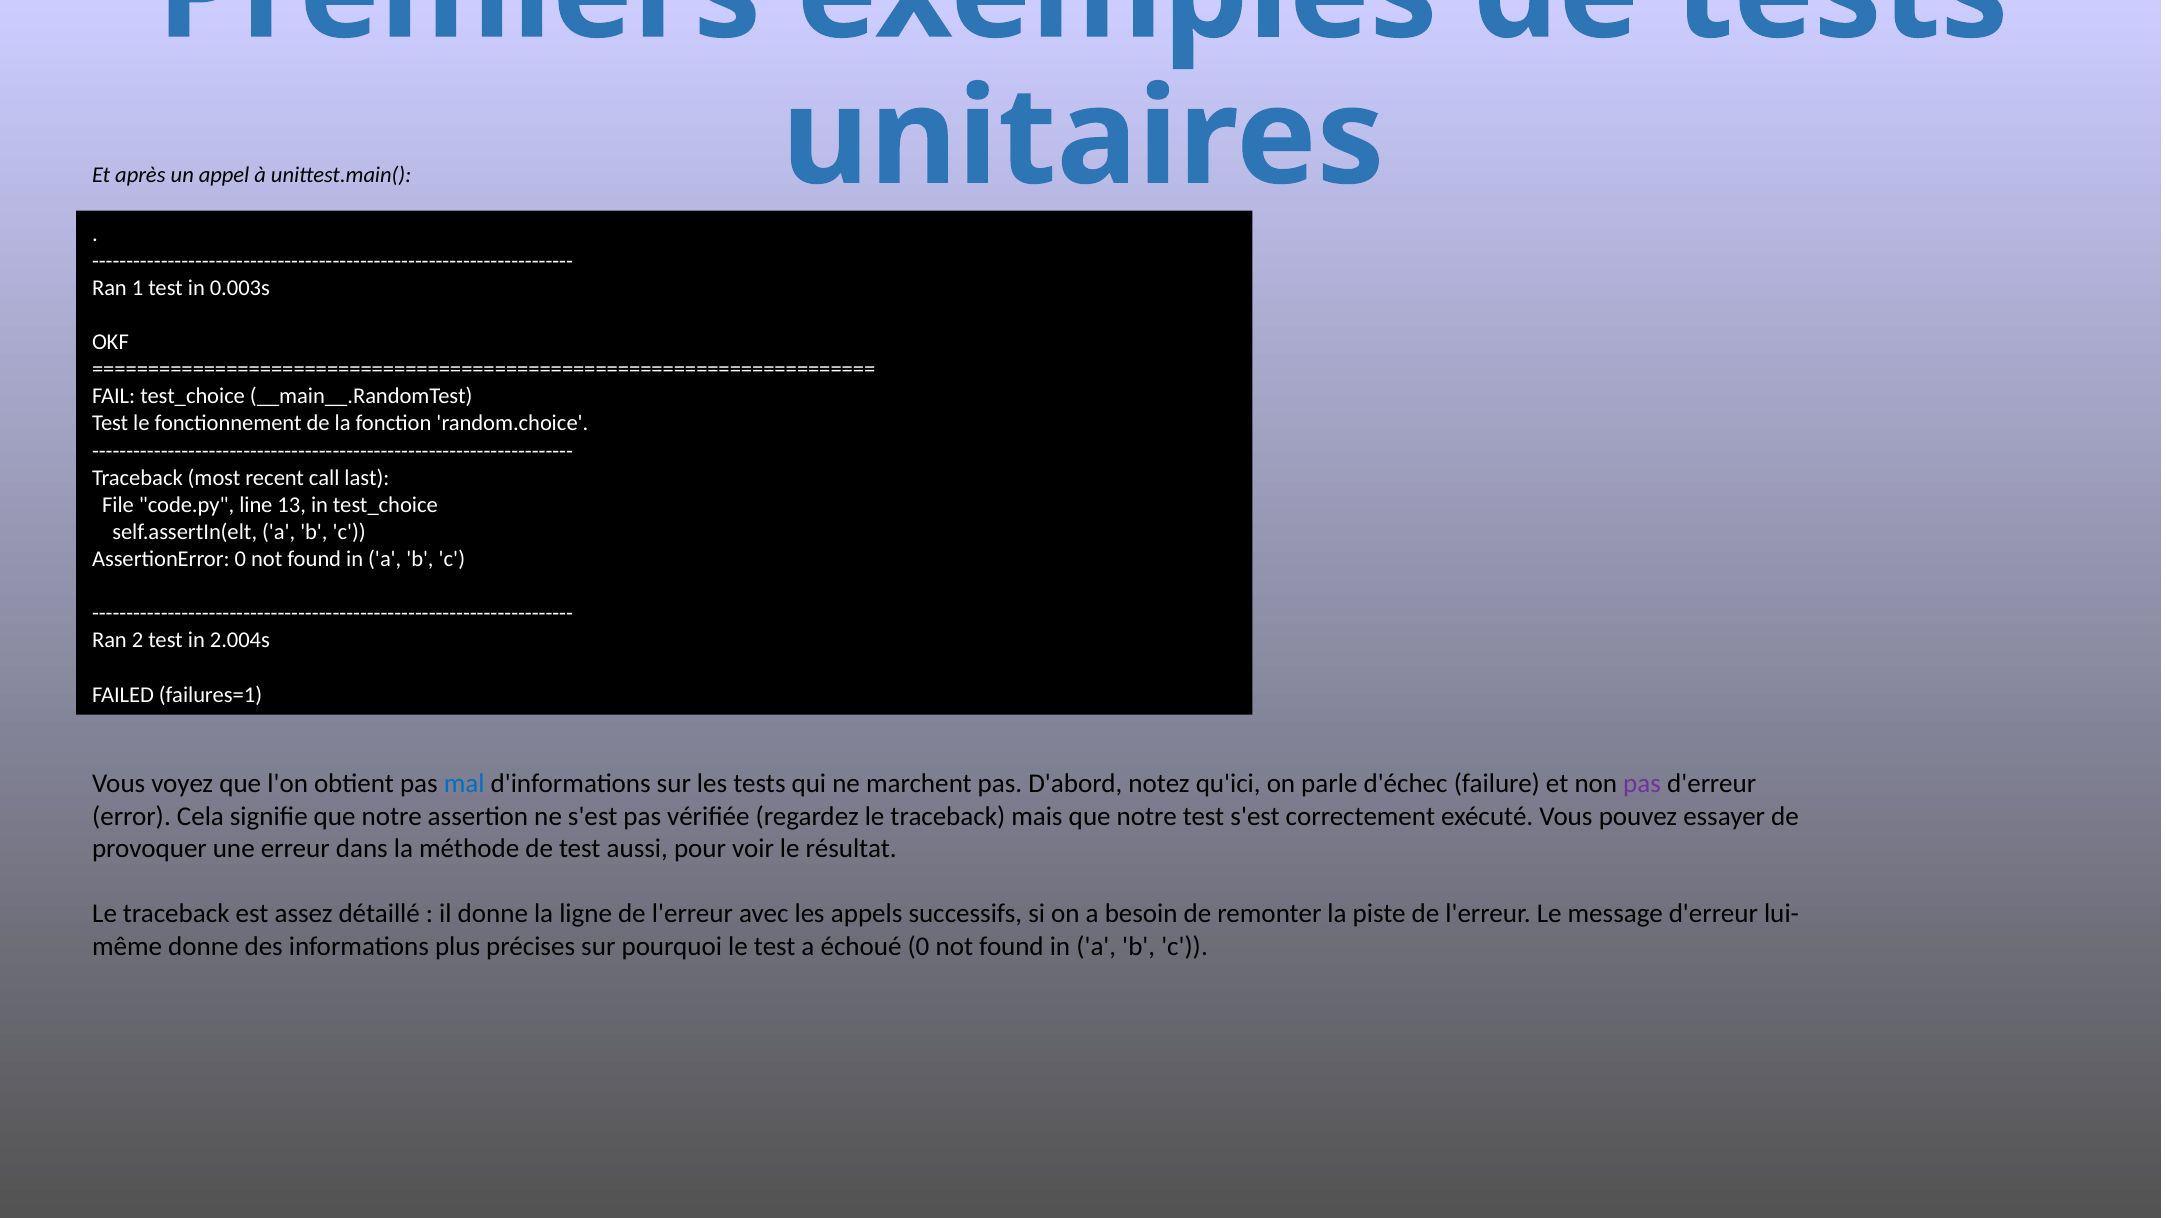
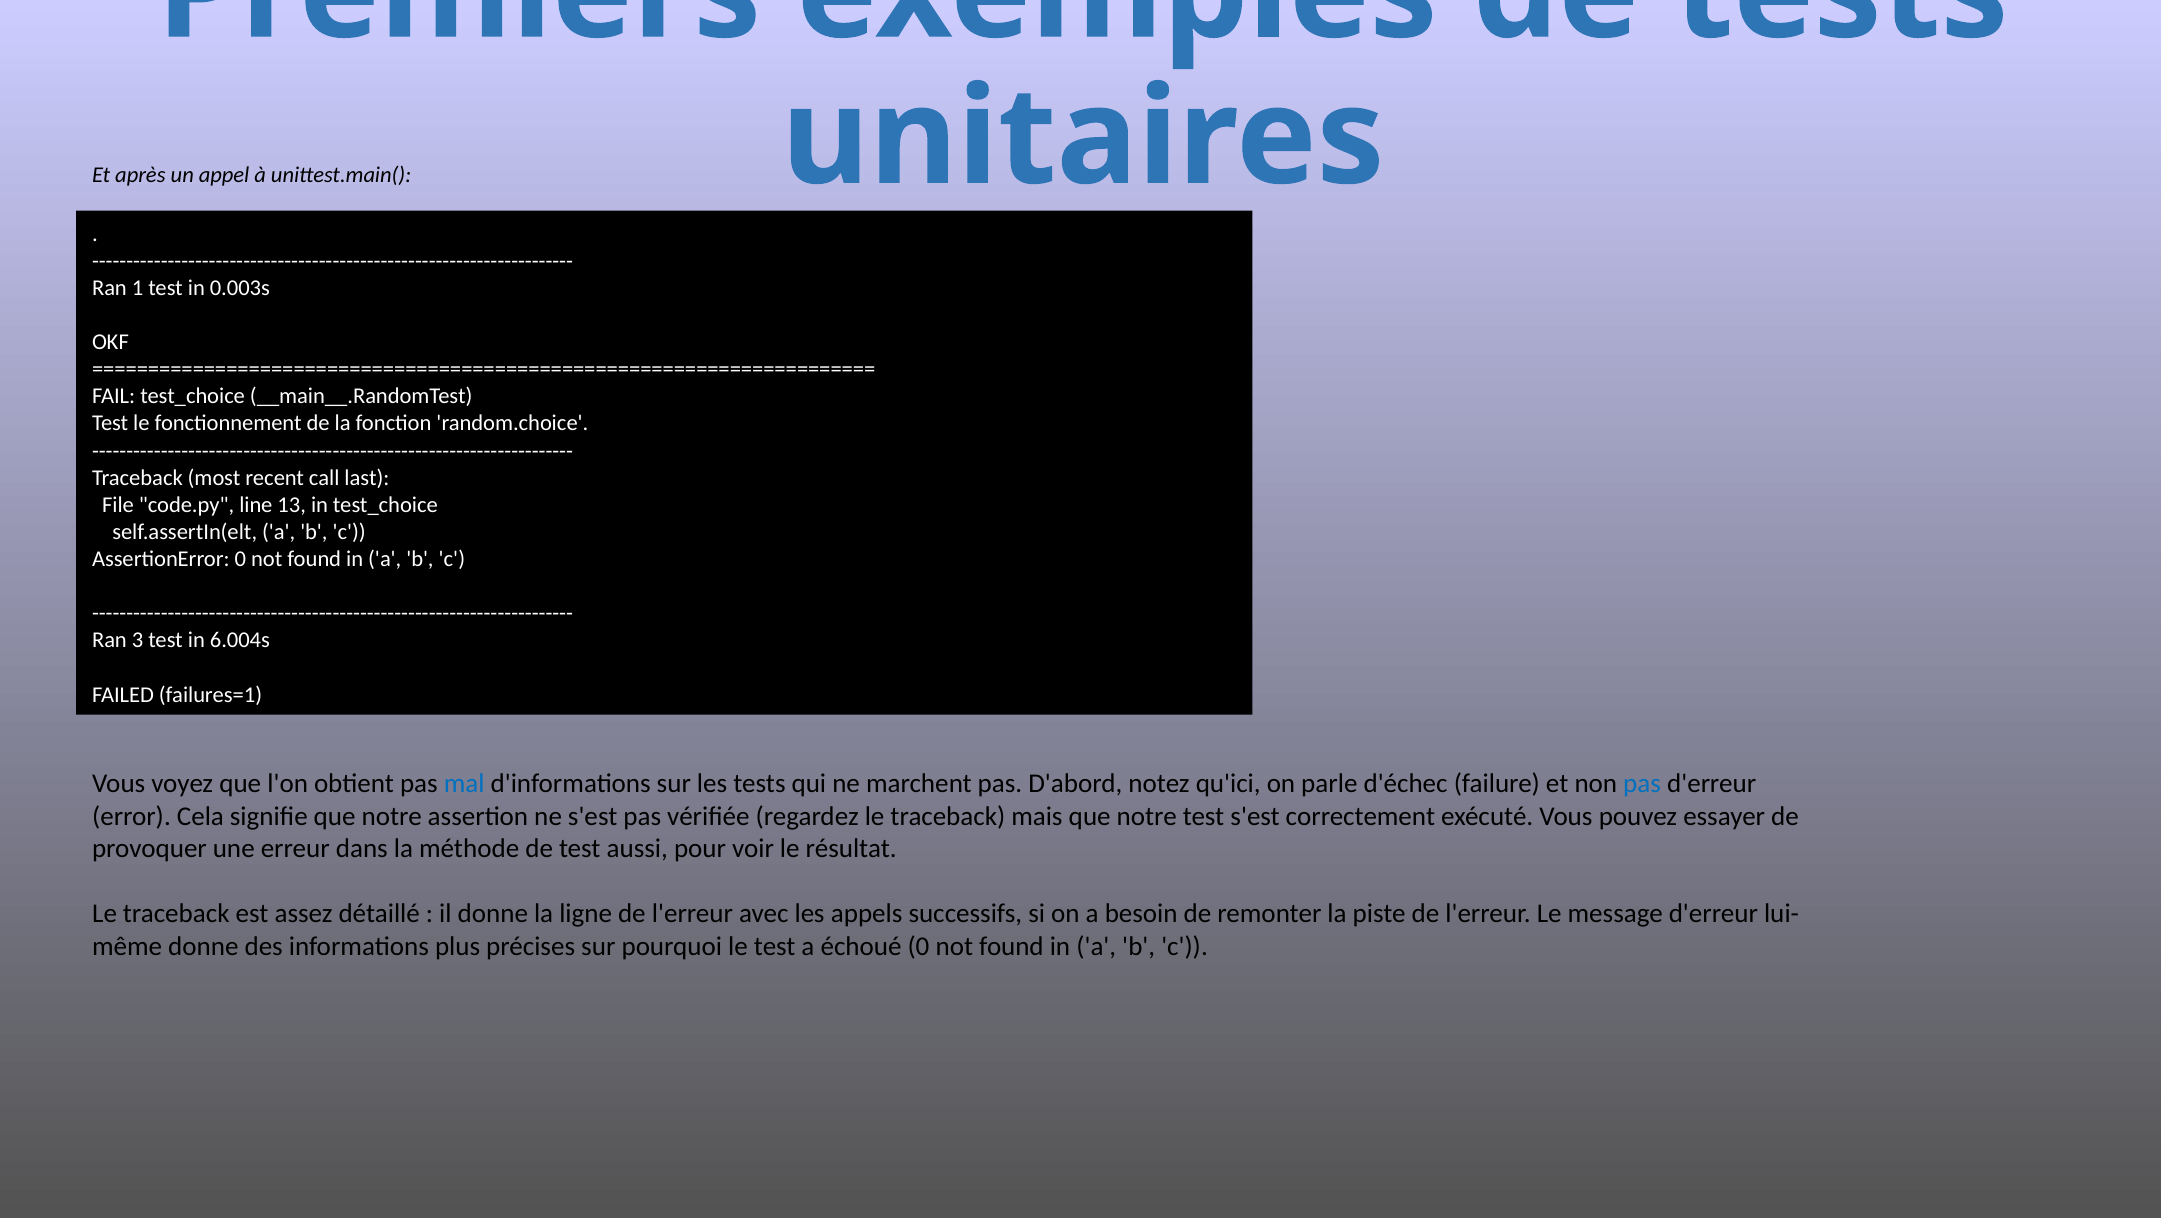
2: 2 -> 3
2.004s: 2.004s -> 6.004s
pas at (1642, 784) colour: purple -> blue
